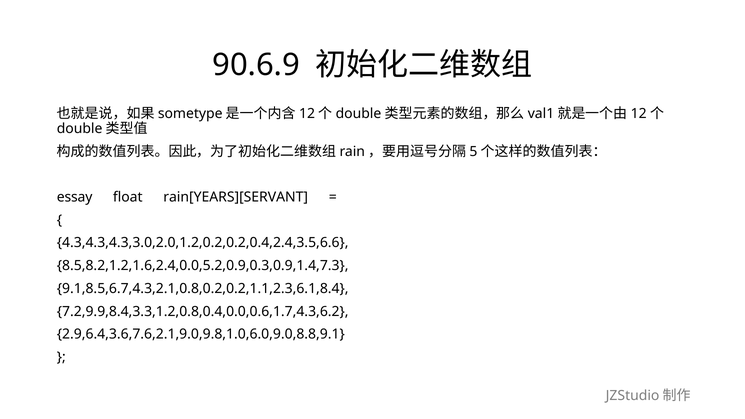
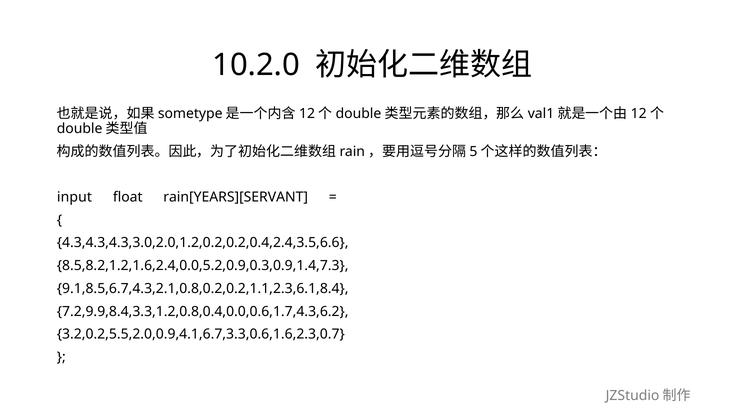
90.6.9: 90.6.9 -> 10.2.0
essay: essay -> input
2.9,6.4,3.6,7.6,2.1,9.0,9.8,1.0,6.0,9.0,8.8,9.1: 2.9,6.4,3.6,7.6,2.1,9.0,9.8,1.0,6.0,9.0,8.8,9.1 -> 3.2,0.2,5.5,2.0,0.9,4.1,6.7,3.3,0.6,1.6,2.3,0.7
